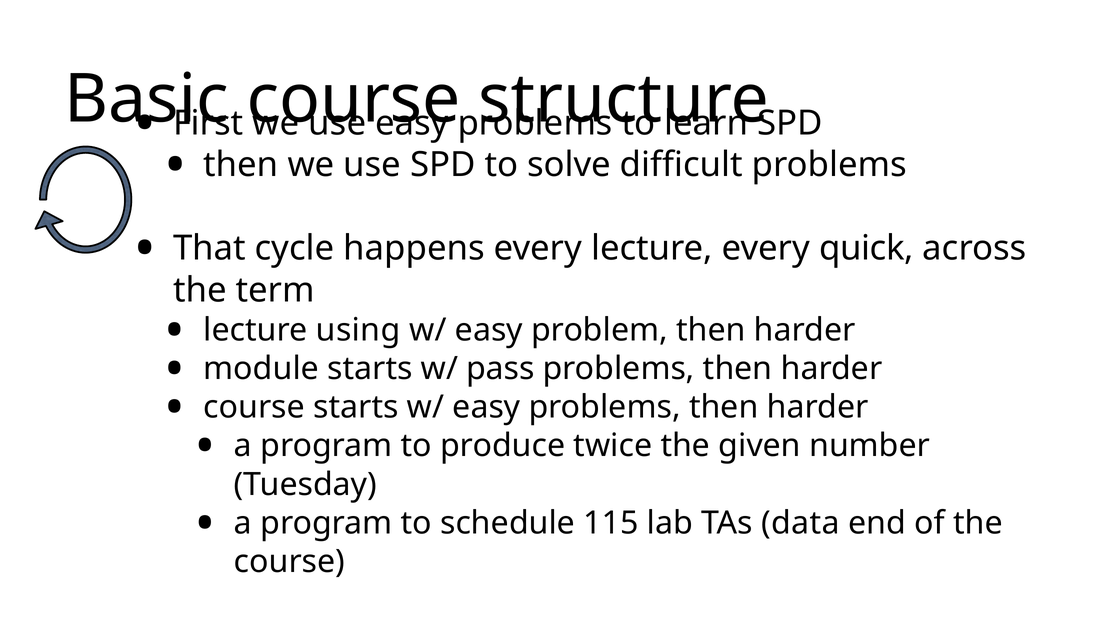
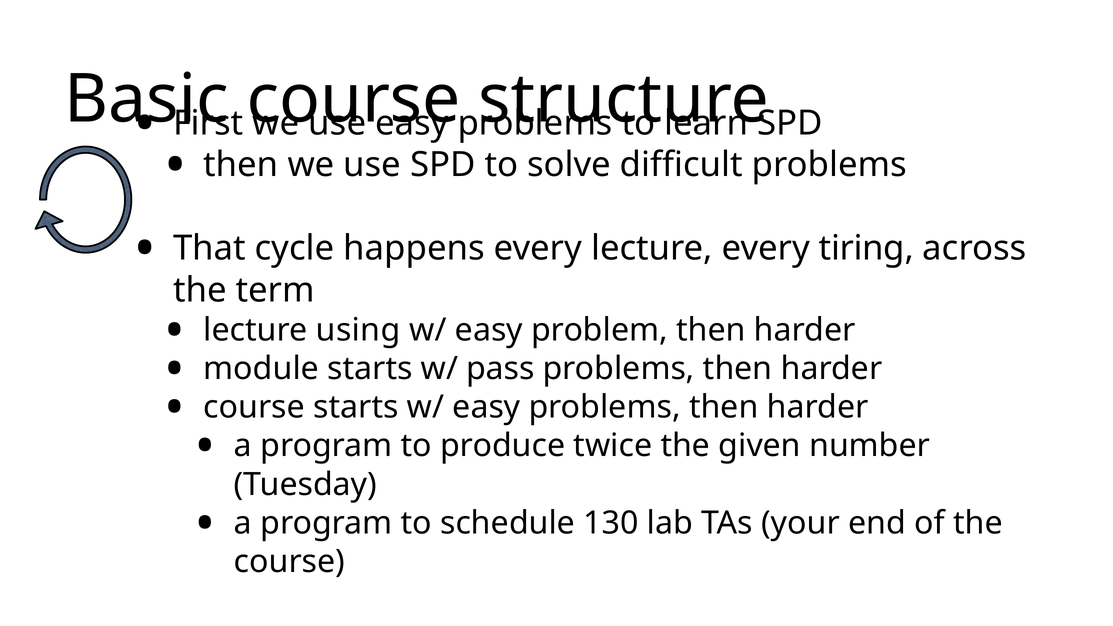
quick: quick -> tiring
115: 115 -> 130
data: data -> your
